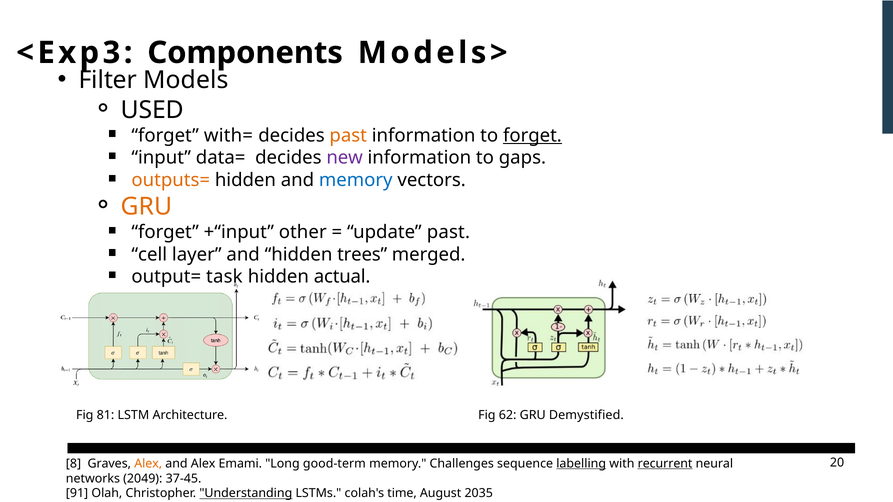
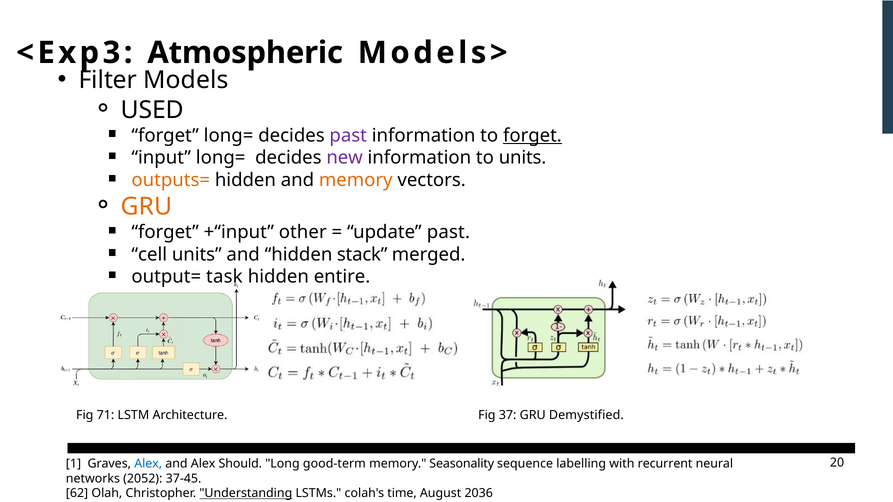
Components: Components -> Atmospheric
forget with=: with= -> long=
past at (348, 136) colour: orange -> purple
input data=: data= -> long=
to gaps: gaps -> units
memory at (356, 180) colour: blue -> orange
cell layer: layer -> units
trees: trees -> stack
actual: actual -> entire
81: 81 -> 71
62: 62 -> 37
8: 8 -> 1
Alex at (148, 464) colour: orange -> blue
Emami: Emami -> Should
Challenges: Challenges -> Seasonality
labelling underline: present -> none
recurrent underline: present -> none
2049: 2049 -> 2052
91: 91 -> 62
2035: 2035 -> 2036
